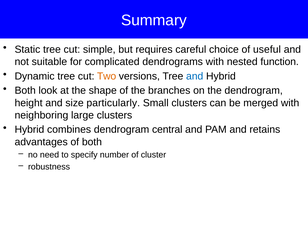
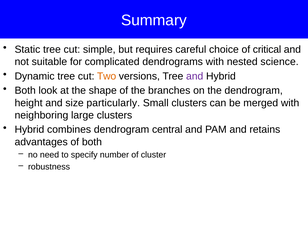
useful: useful -> critical
function: function -> science
and at (195, 76) colour: blue -> purple
